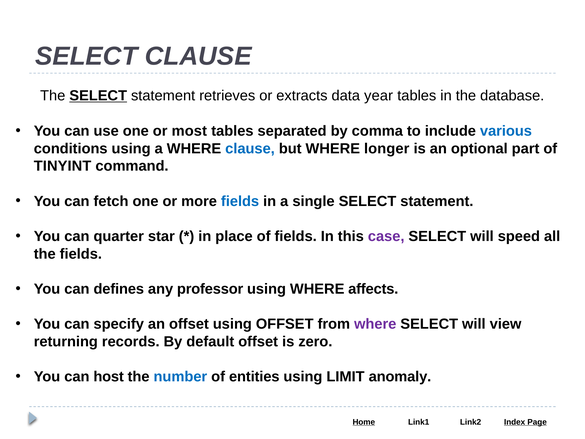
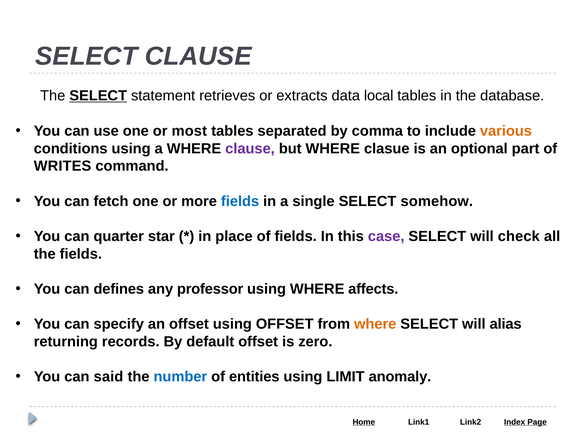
year: year -> local
various colour: blue -> orange
clause at (250, 148) colour: blue -> purple
longer: longer -> clasue
TINYINT: TINYINT -> WRITES
single SELECT statement: statement -> somehow
speed: speed -> check
where at (375, 324) colour: purple -> orange
view: view -> alias
host: host -> said
